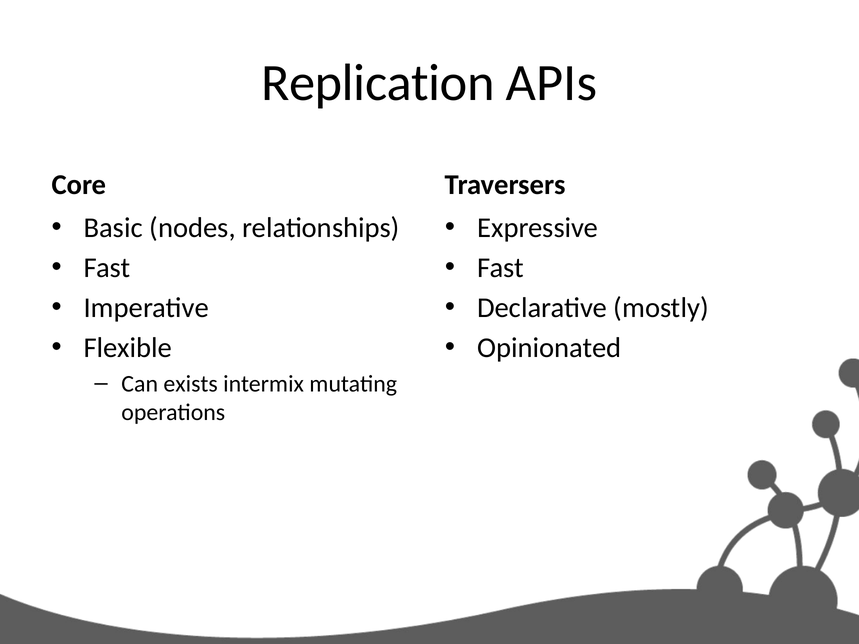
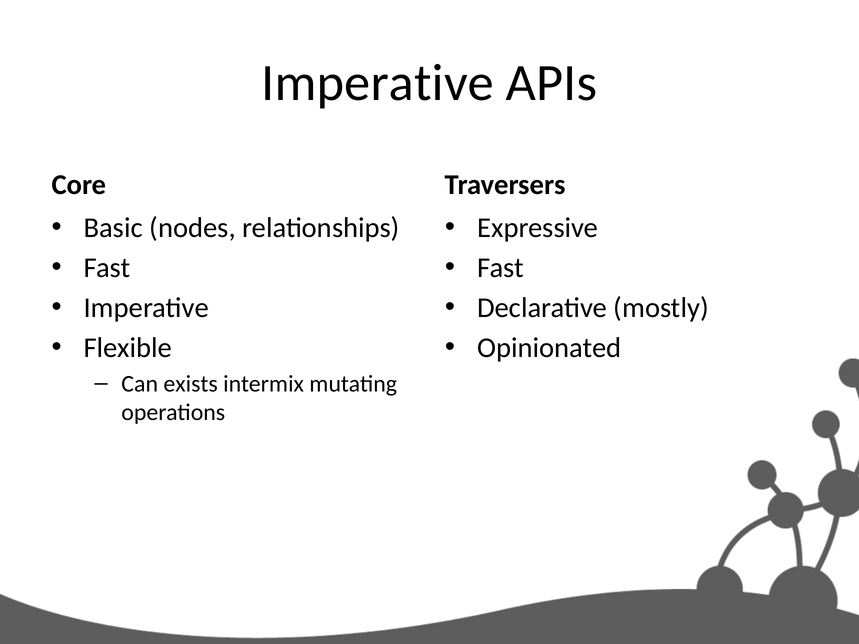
Replication at (378, 83): Replication -> Imperative
